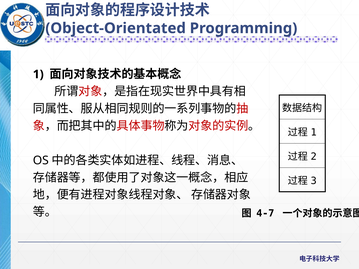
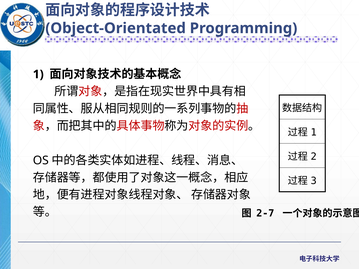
4-7: 4-7 -> 2-7
